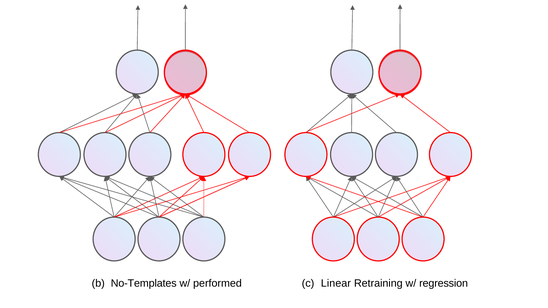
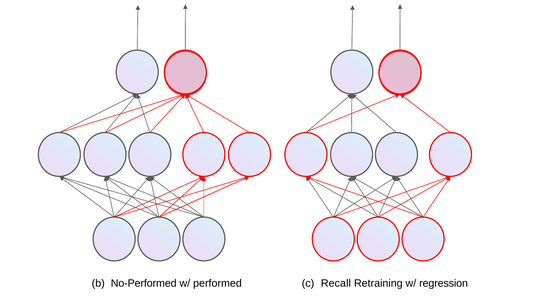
No-Templates: No-Templates -> No-Performed
Linear: Linear -> Recall
